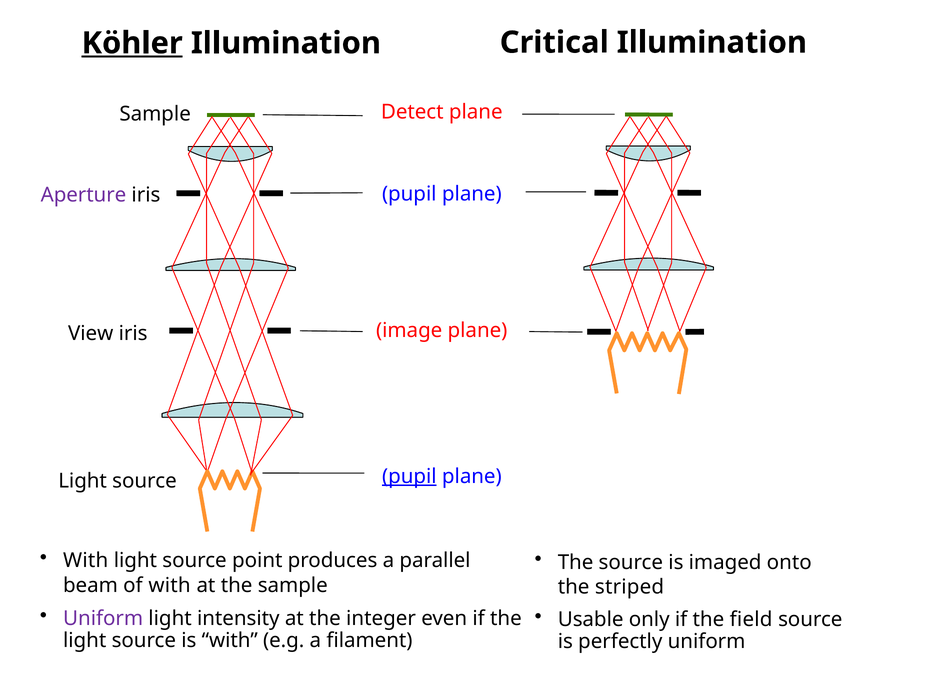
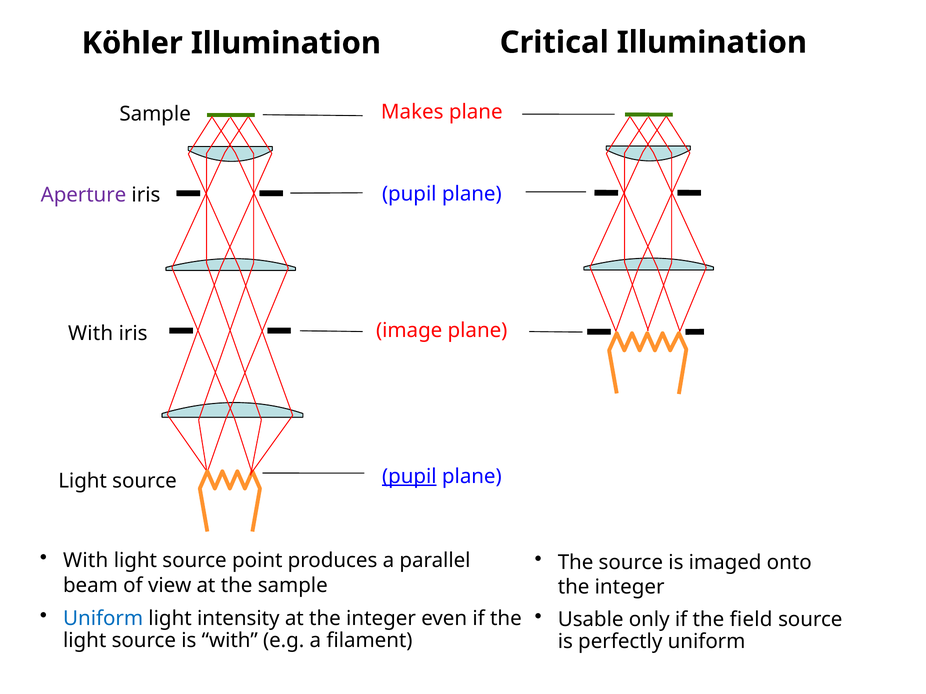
Köhler underline: present -> none
Detect: Detect -> Makes
View at (91, 334): View -> With
of with: with -> view
striped at (630, 588): striped -> integer
Uniform at (103, 619) colour: purple -> blue
